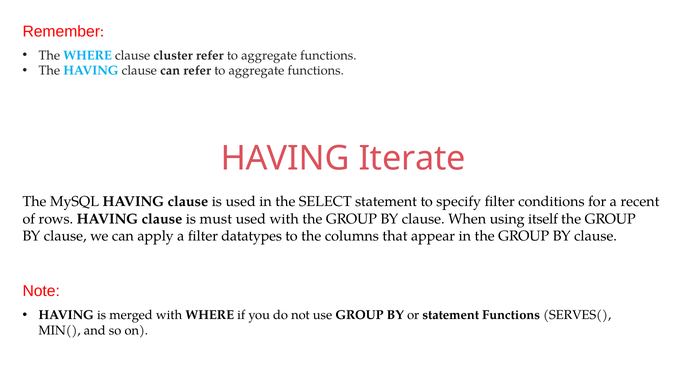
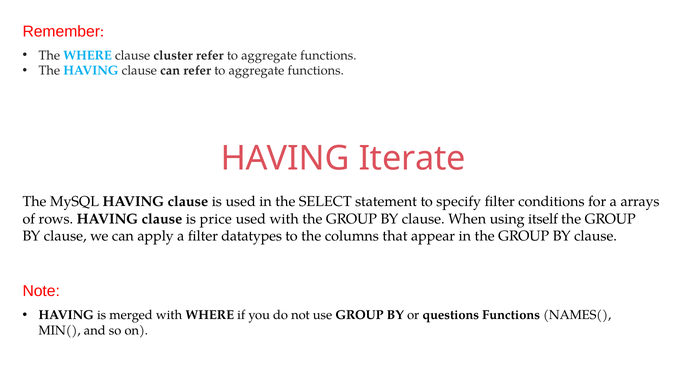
recent: recent -> arrays
must: must -> price
or statement: statement -> questions
SERVES(: SERVES( -> NAMES(
